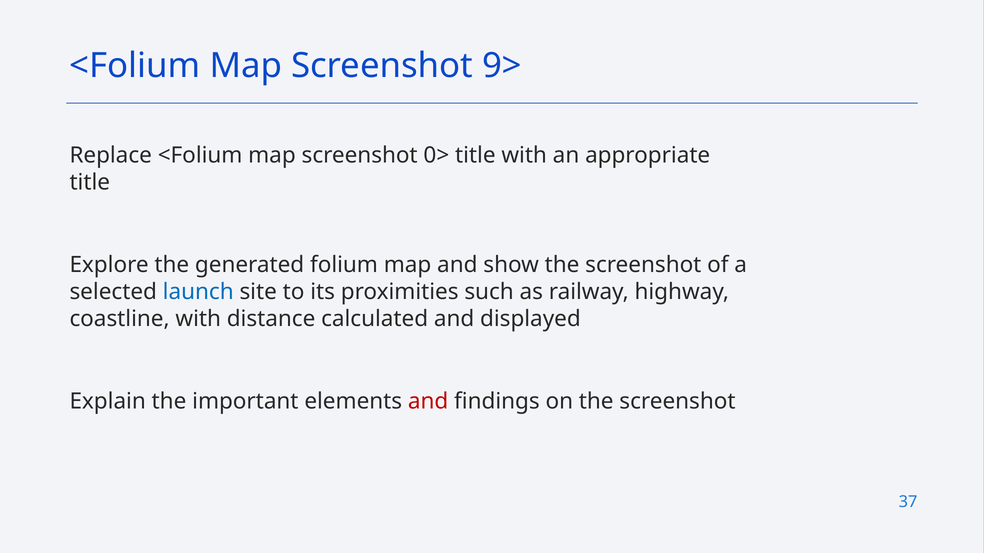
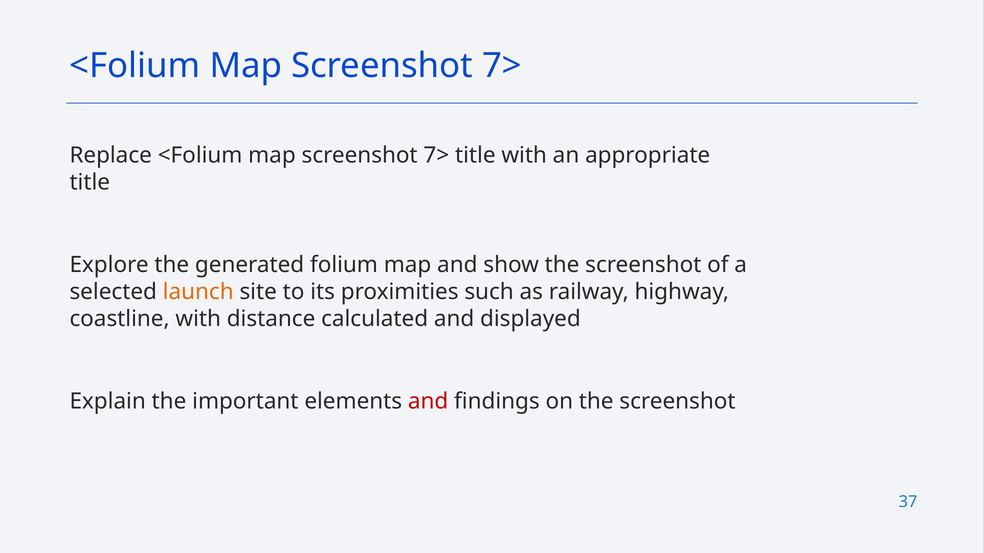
9> at (502, 66): 9> -> 7>
0> at (436, 155): 0> -> 7>
launch colour: blue -> orange
